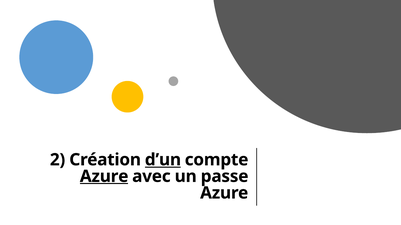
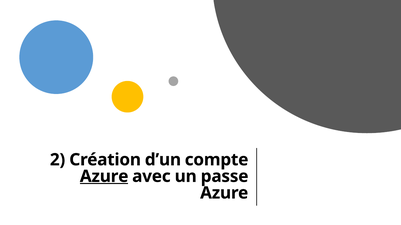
d’un underline: present -> none
